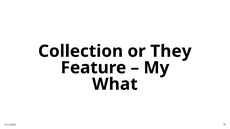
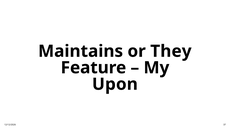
Collection: Collection -> Maintains
What: What -> Upon
